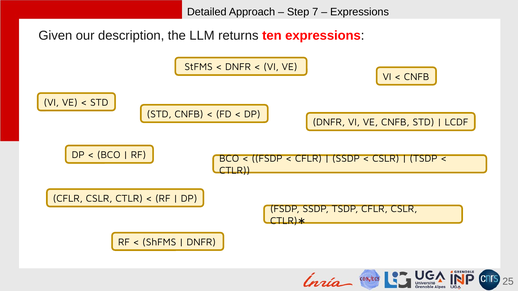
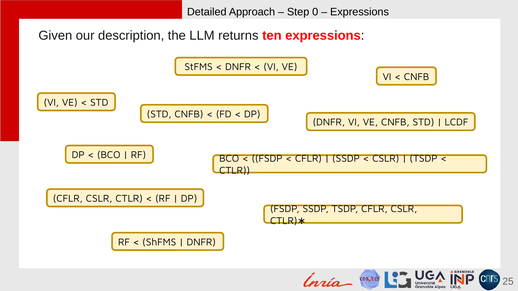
7: 7 -> 0
